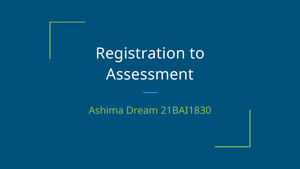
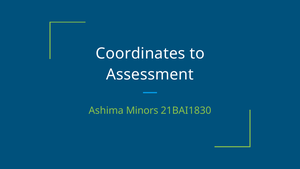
Registration: Registration -> Coordinates
Dream: Dream -> Minors
